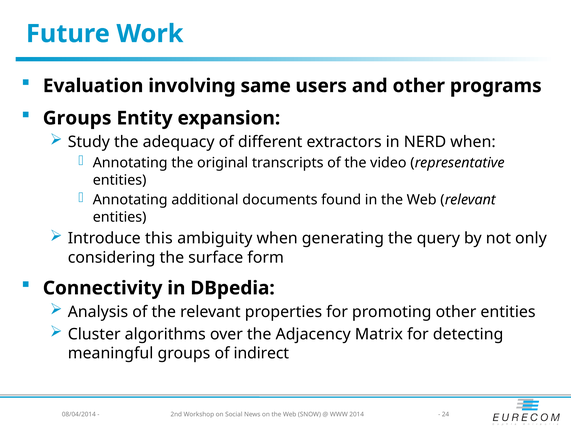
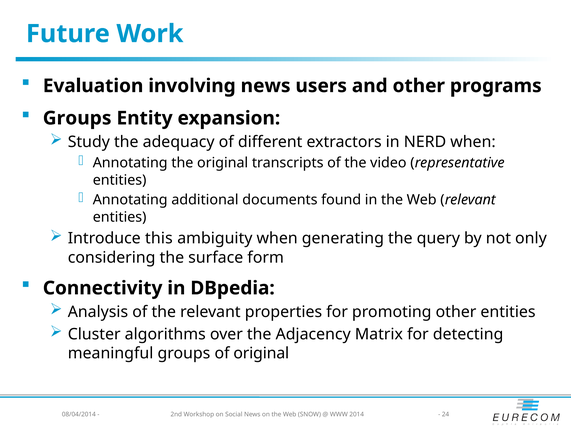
involving same: same -> news
of indirect: indirect -> original
